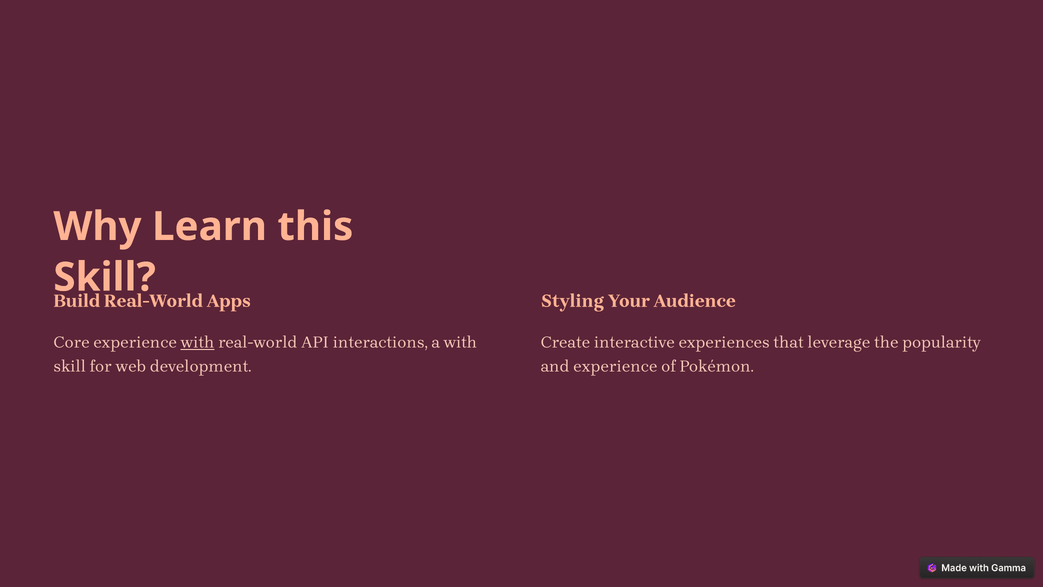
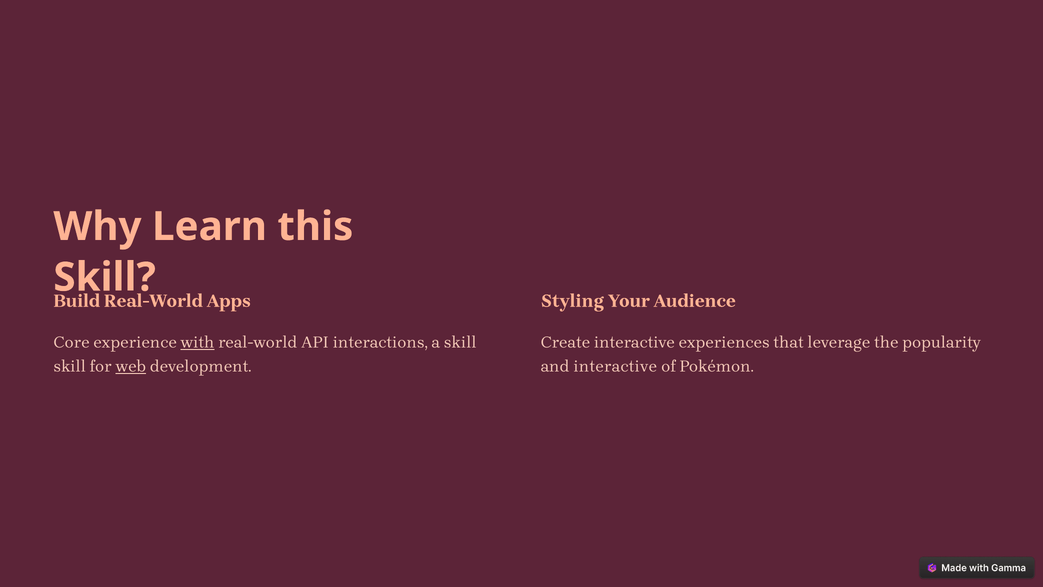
a with: with -> skill
web underline: none -> present
and experience: experience -> interactive
